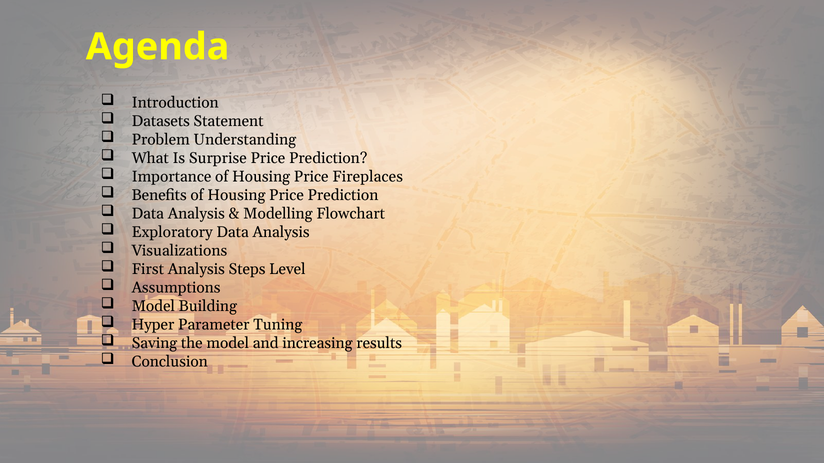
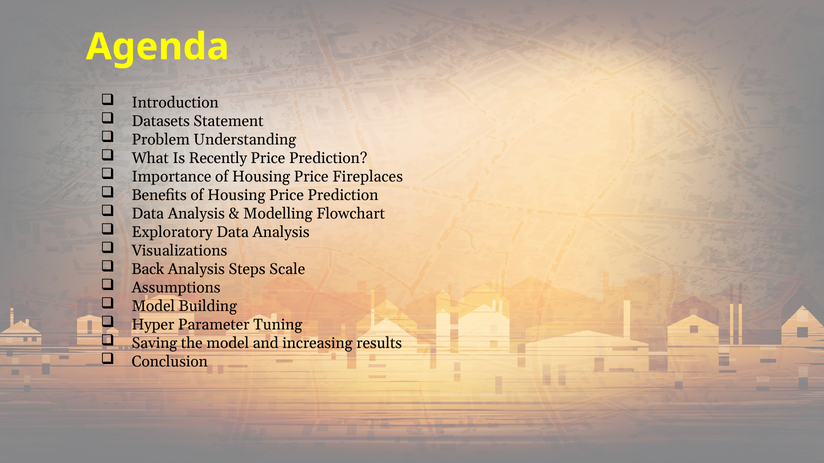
Surprise: Surprise -> Recently
First: First -> Back
Level: Level -> Scale
